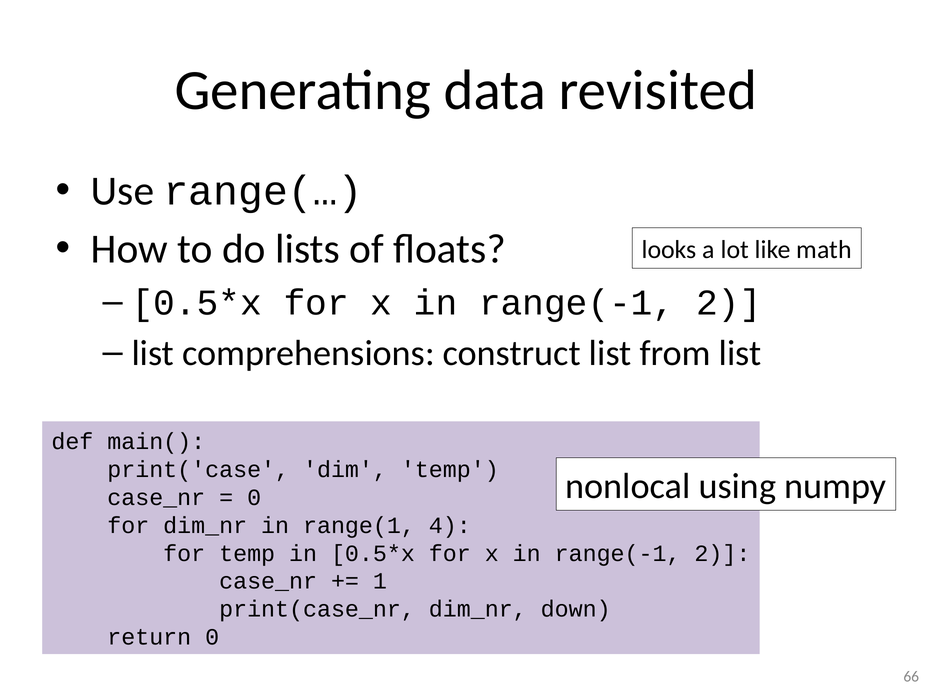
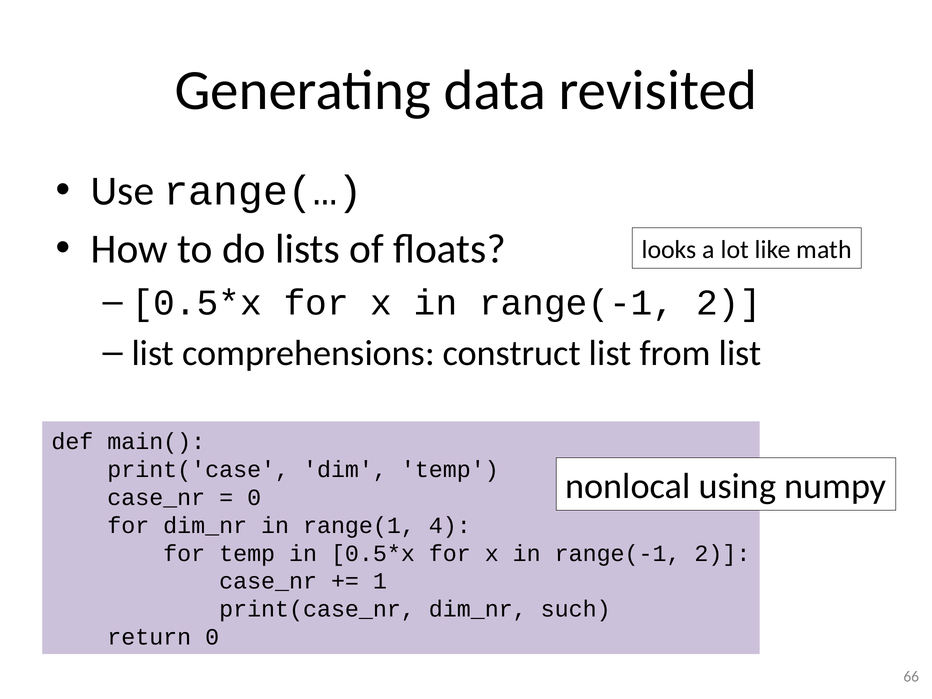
down: down -> such
